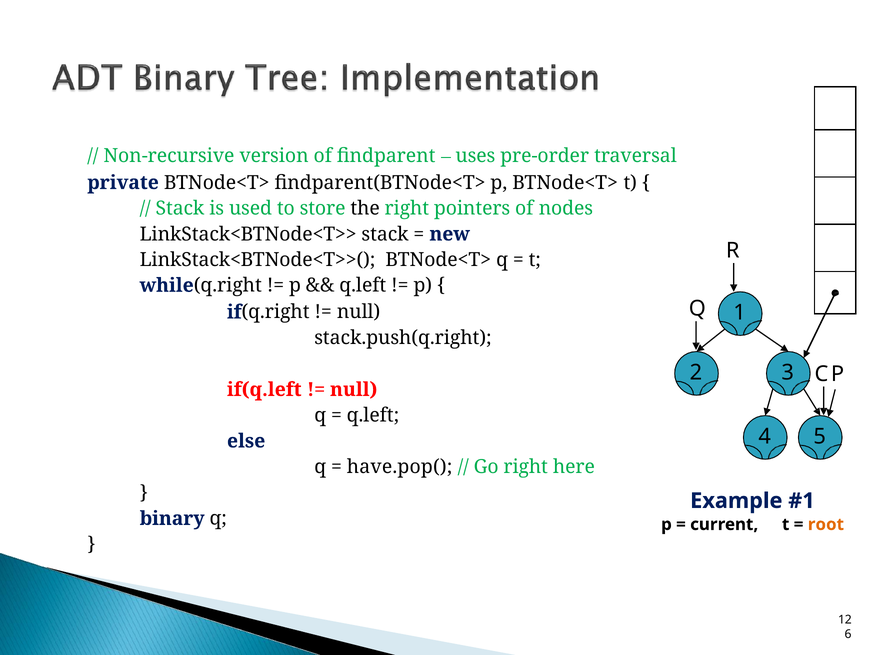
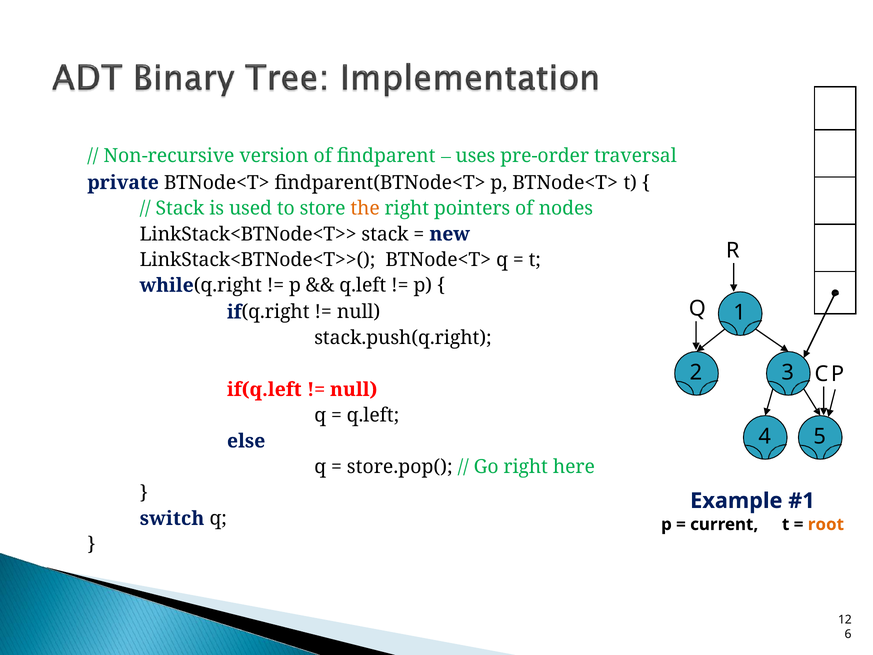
the colour: black -> orange
have.pop(: have.pop( -> store.pop(
binary: binary -> switch
